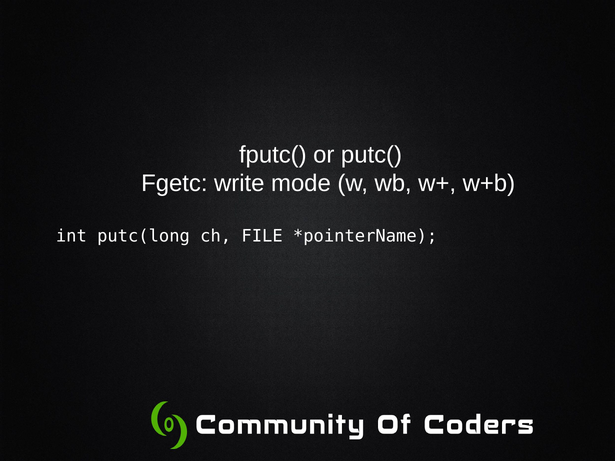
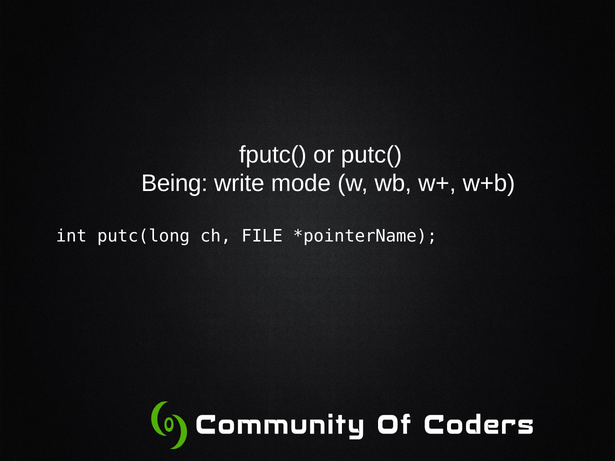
Fgetc: Fgetc -> Being
